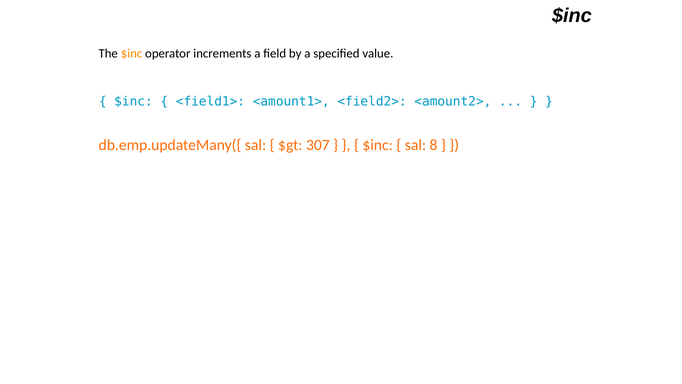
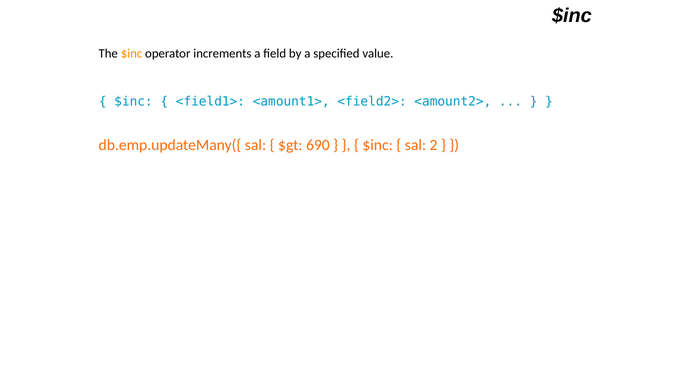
307: 307 -> 690
8: 8 -> 2
